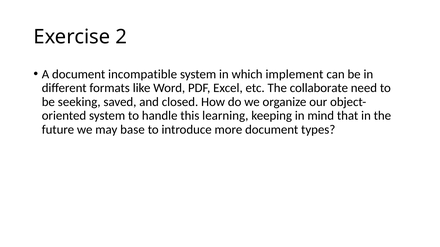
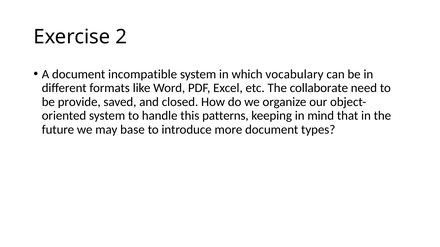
implement: implement -> vocabulary
seeking: seeking -> provide
learning: learning -> patterns
